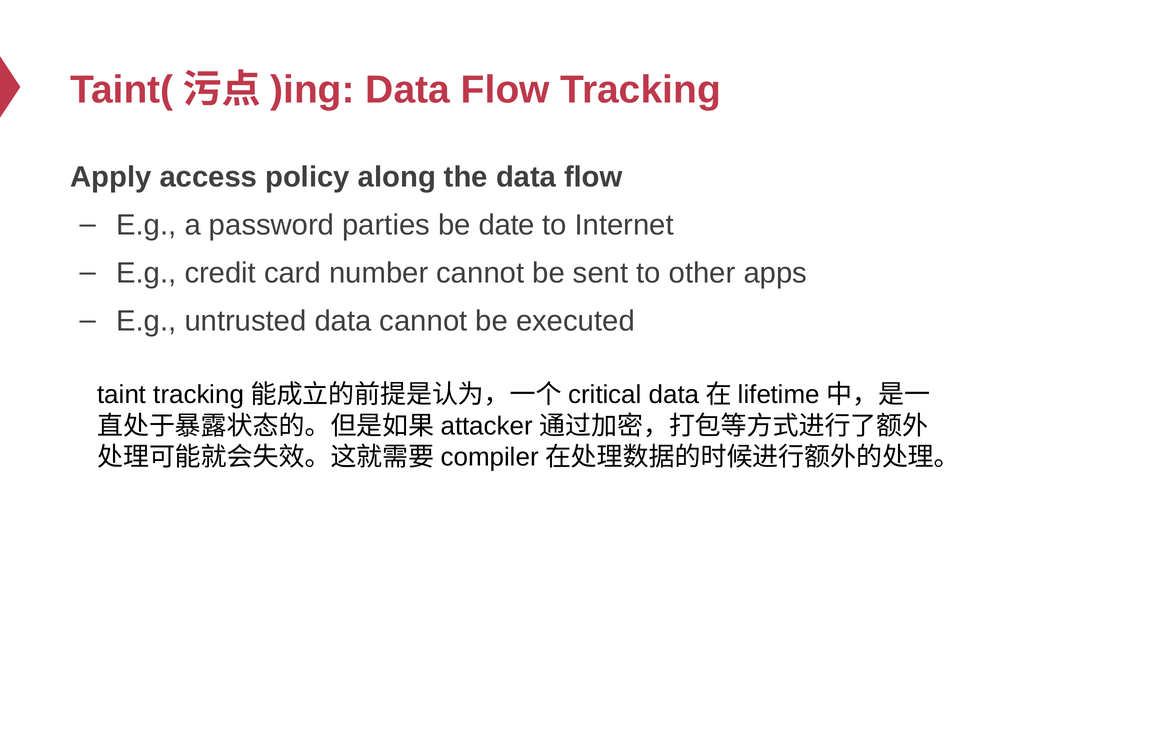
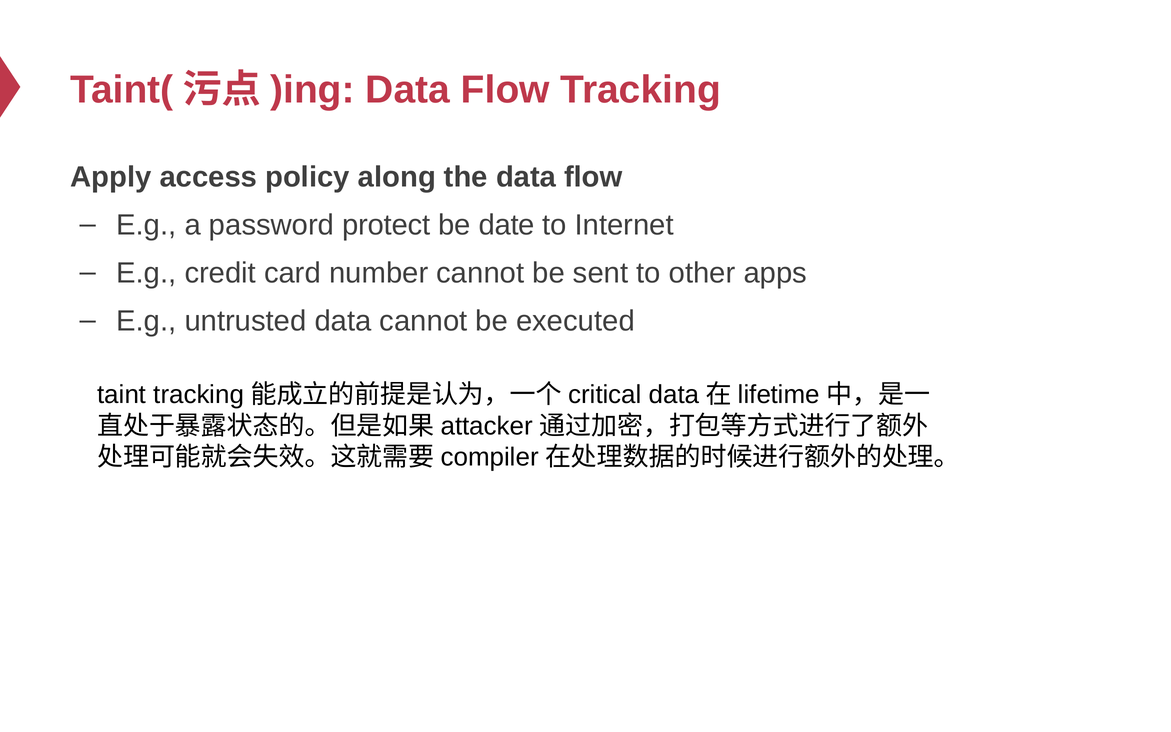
parties: parties -> protect
